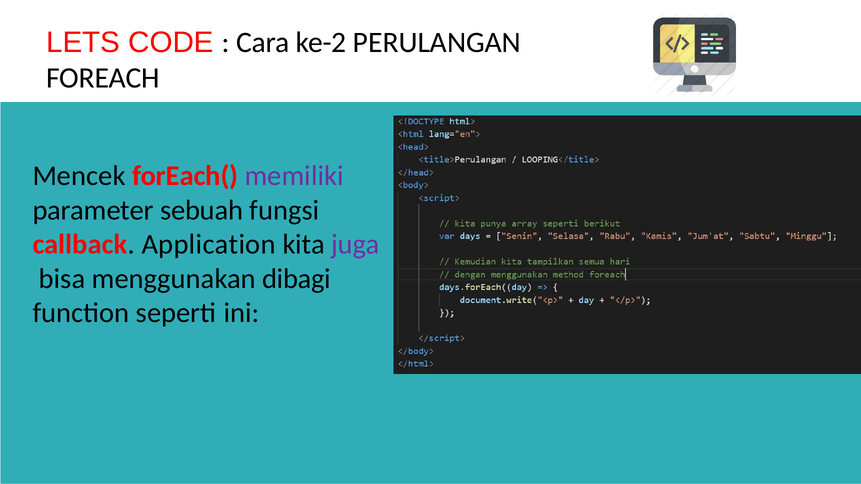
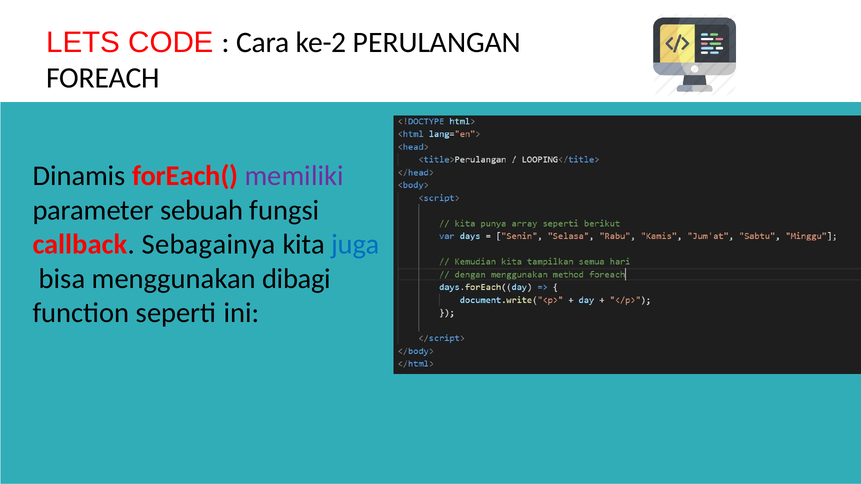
Mencek: Mencek -> Dinamis
Application: Application -> Sebagainya
juga colour: purple -> blue
